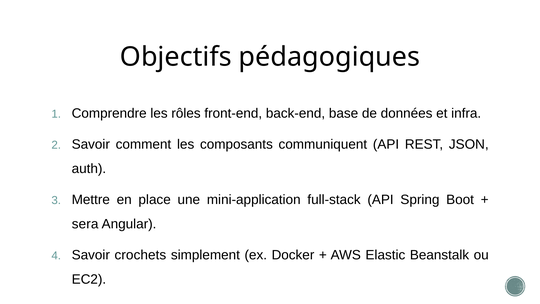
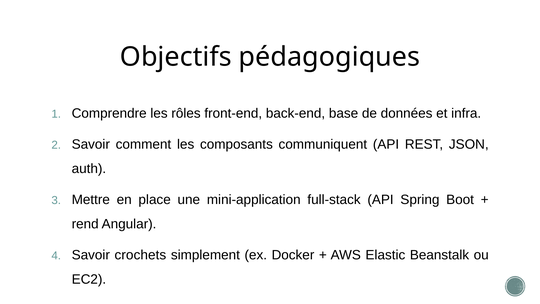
sera: sera -> rend
